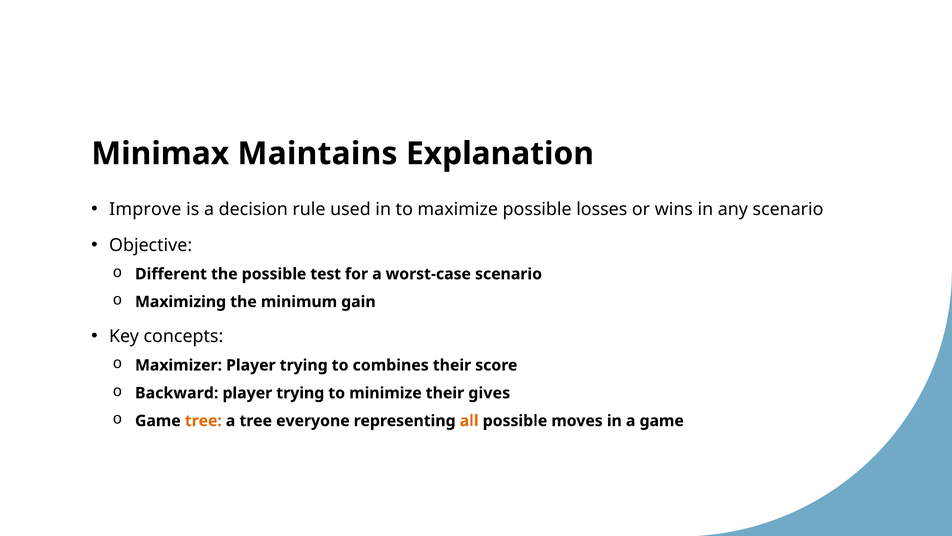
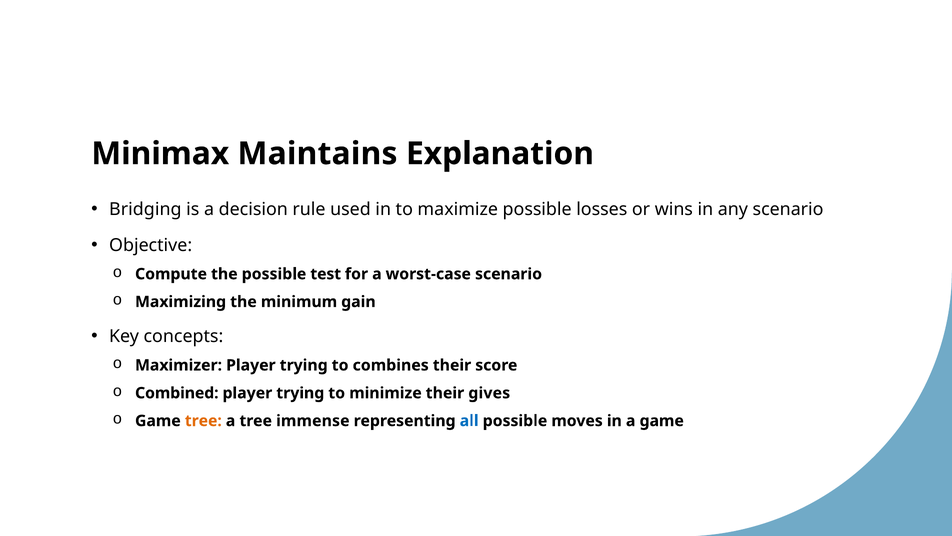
Improve: Improve -> Bridging
Different: Different -> Compute
Backward: Backward -> Combined
everyone: everyone -> immense
all colour: orange -> blue
